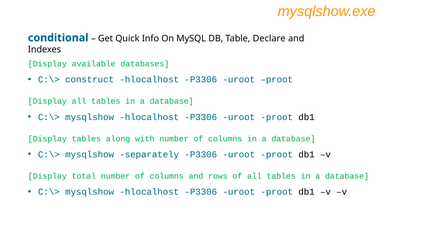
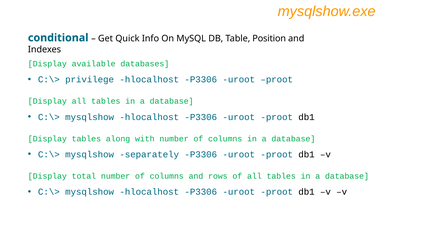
Declare: Declare -> Position
construct: construct -> privilege
